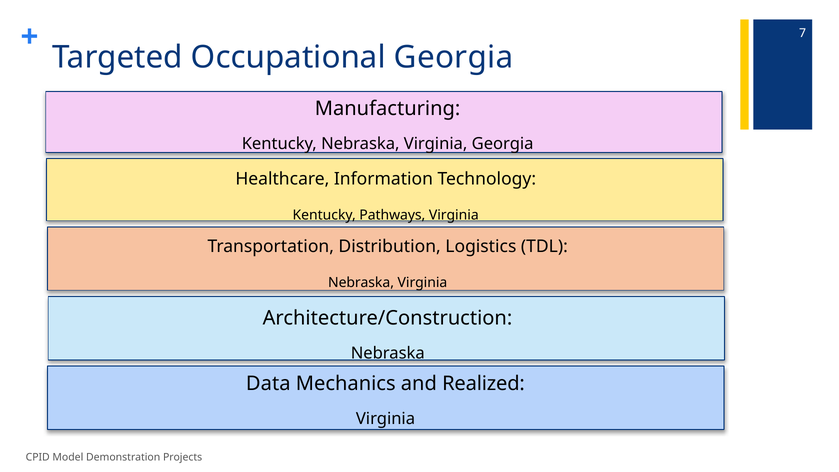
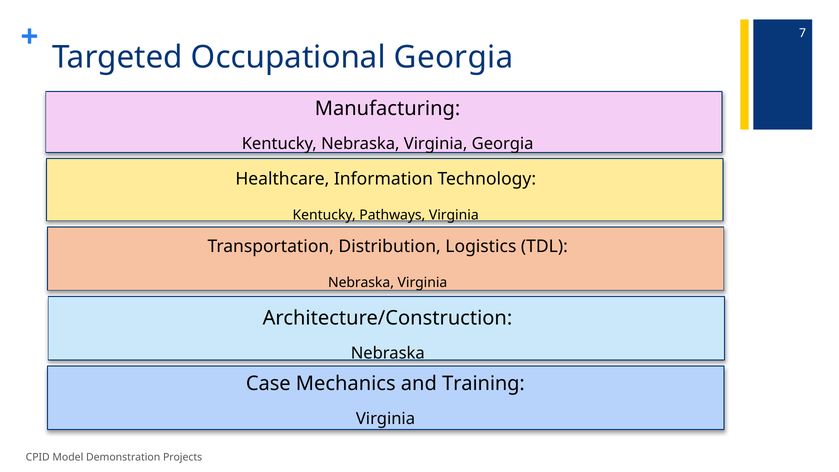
Data: Data -> Case
Realized: Realized -> Training
